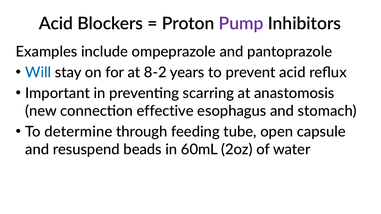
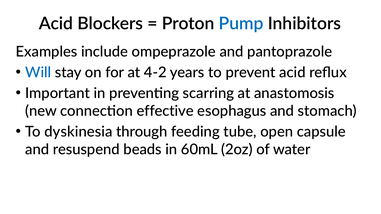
Pump colour: purple -> blue
8-2: 8-2 -> 4-2
determine: determine -> dyskinesia
